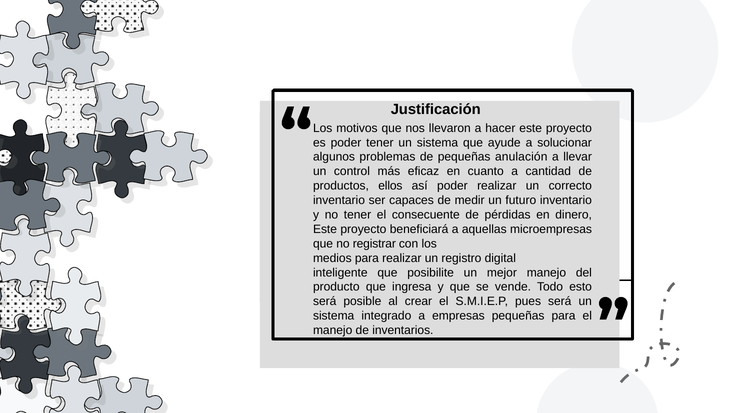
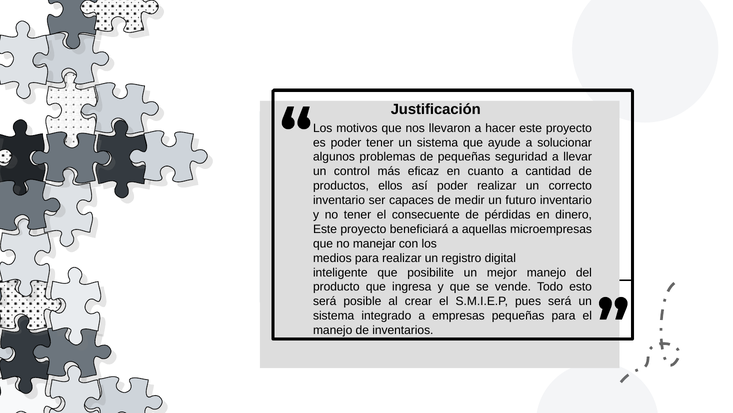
anulación: anulación -> seguridad
registrar: registrar -> manejar
